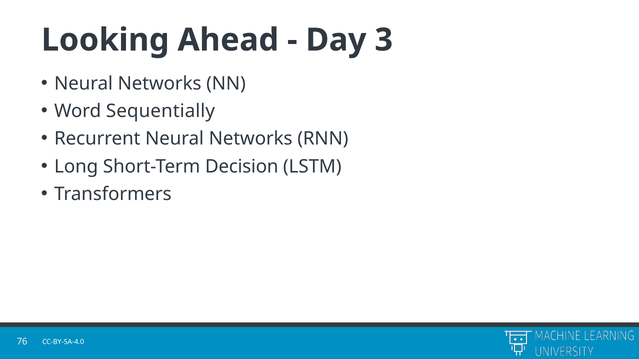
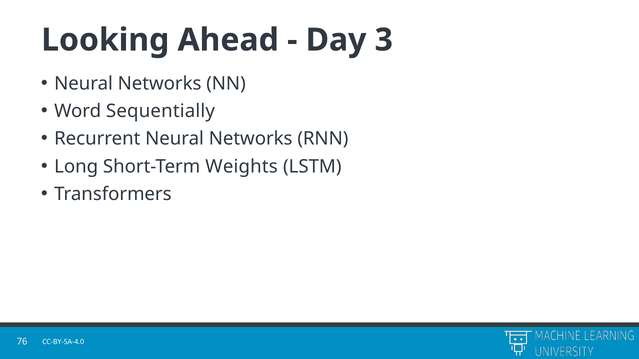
Decision: Decision -> Weights
